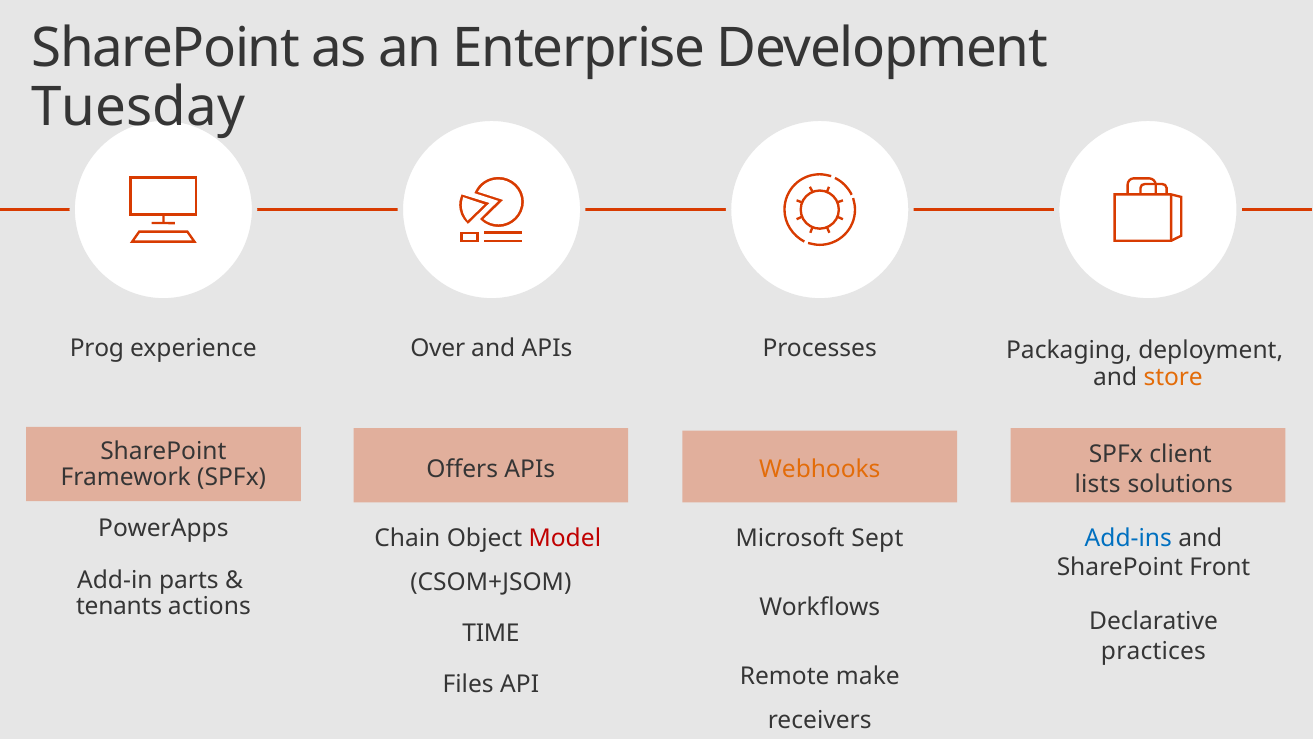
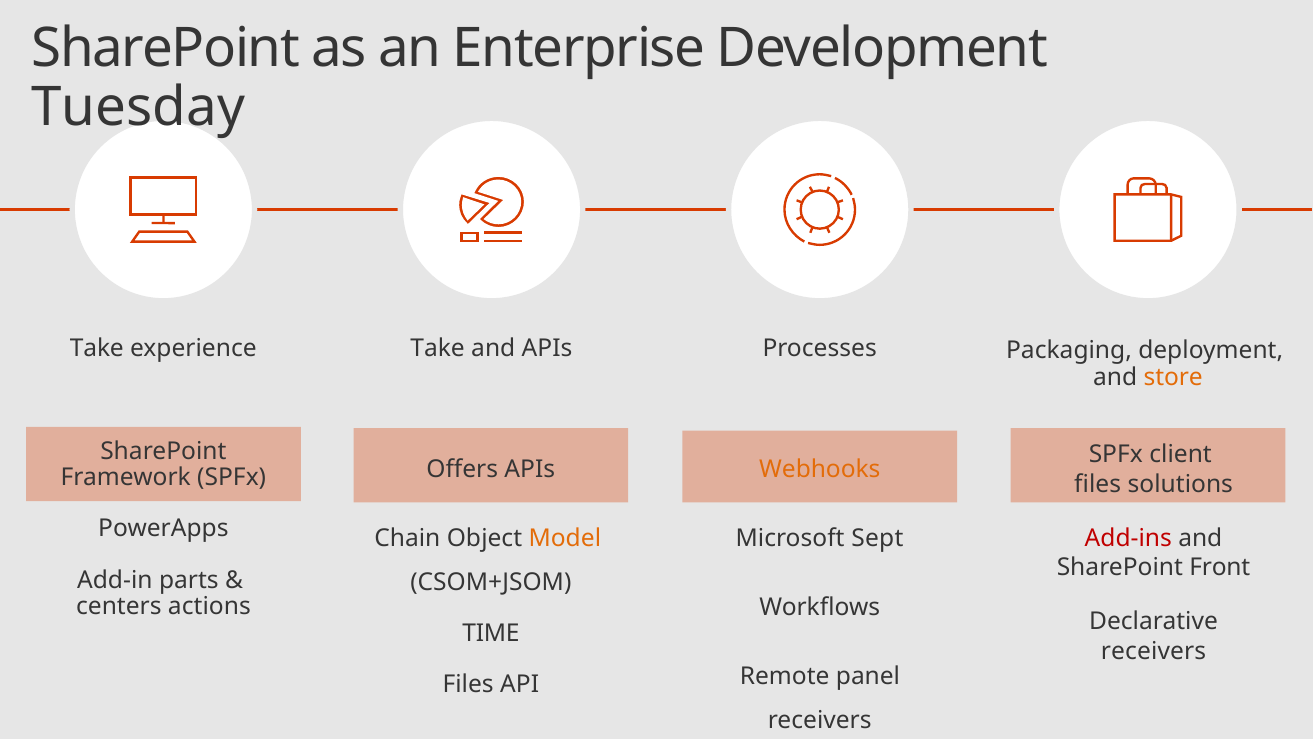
Prog at (97, 348): Prog -> Take
experience Over: Over -> Take
lists at (1098, 484): lists -> files
Model colour: red -> orange
Add-ins colour: blue -> red
tenants: tenants -> centers
practices at (1153, 651): practices -> receivers
make: make -> panel
